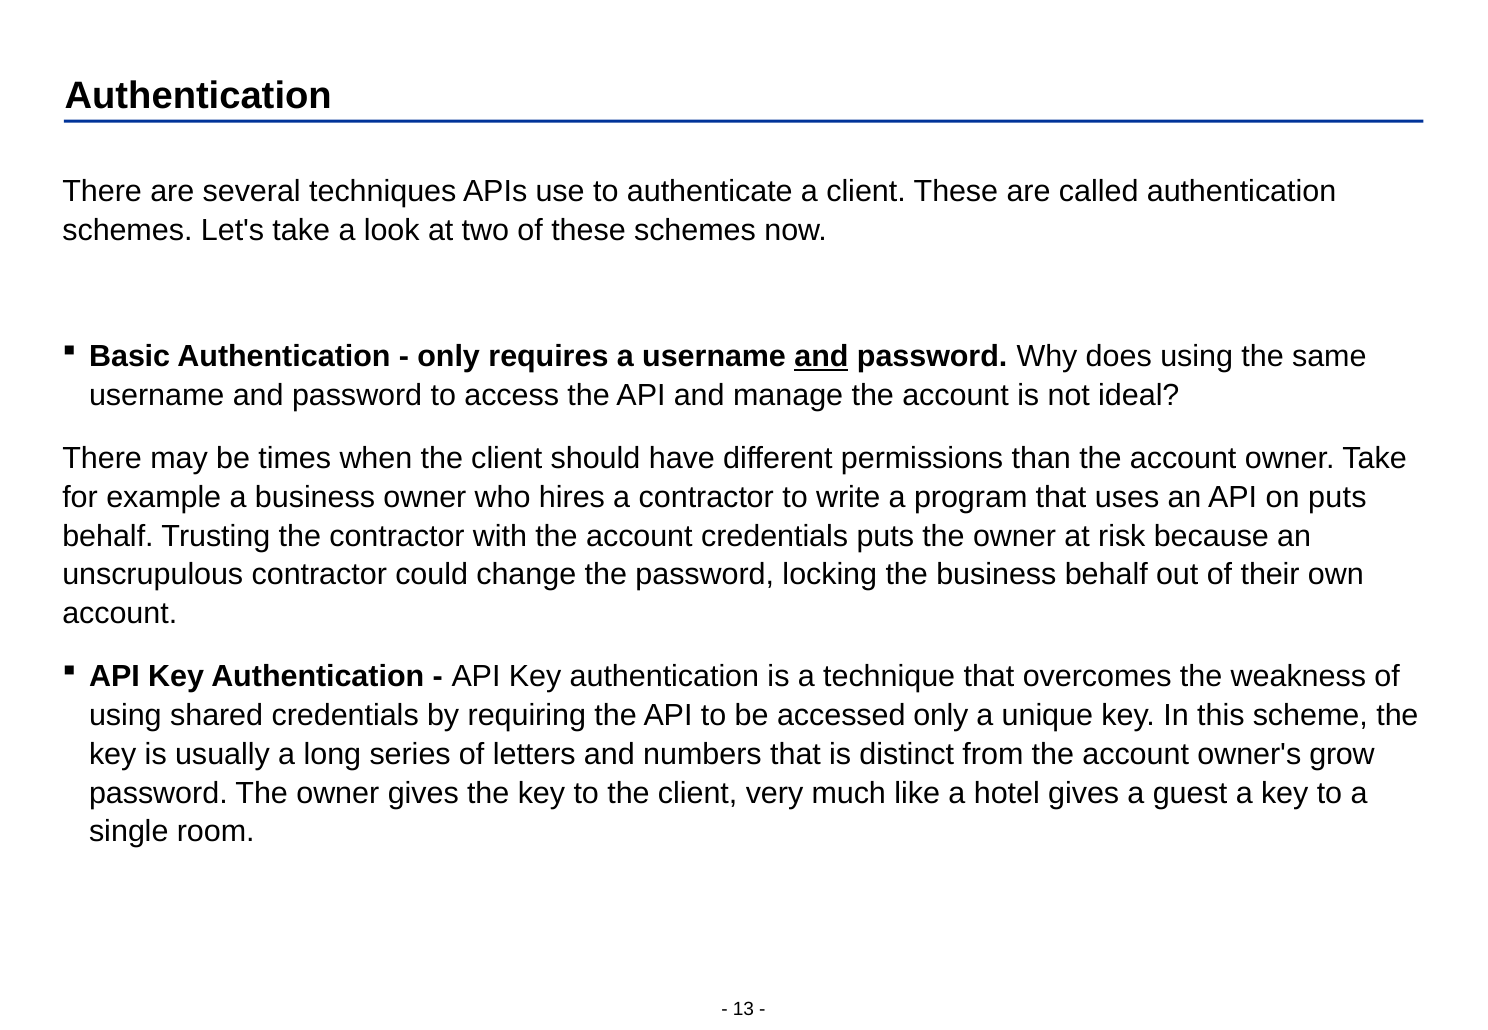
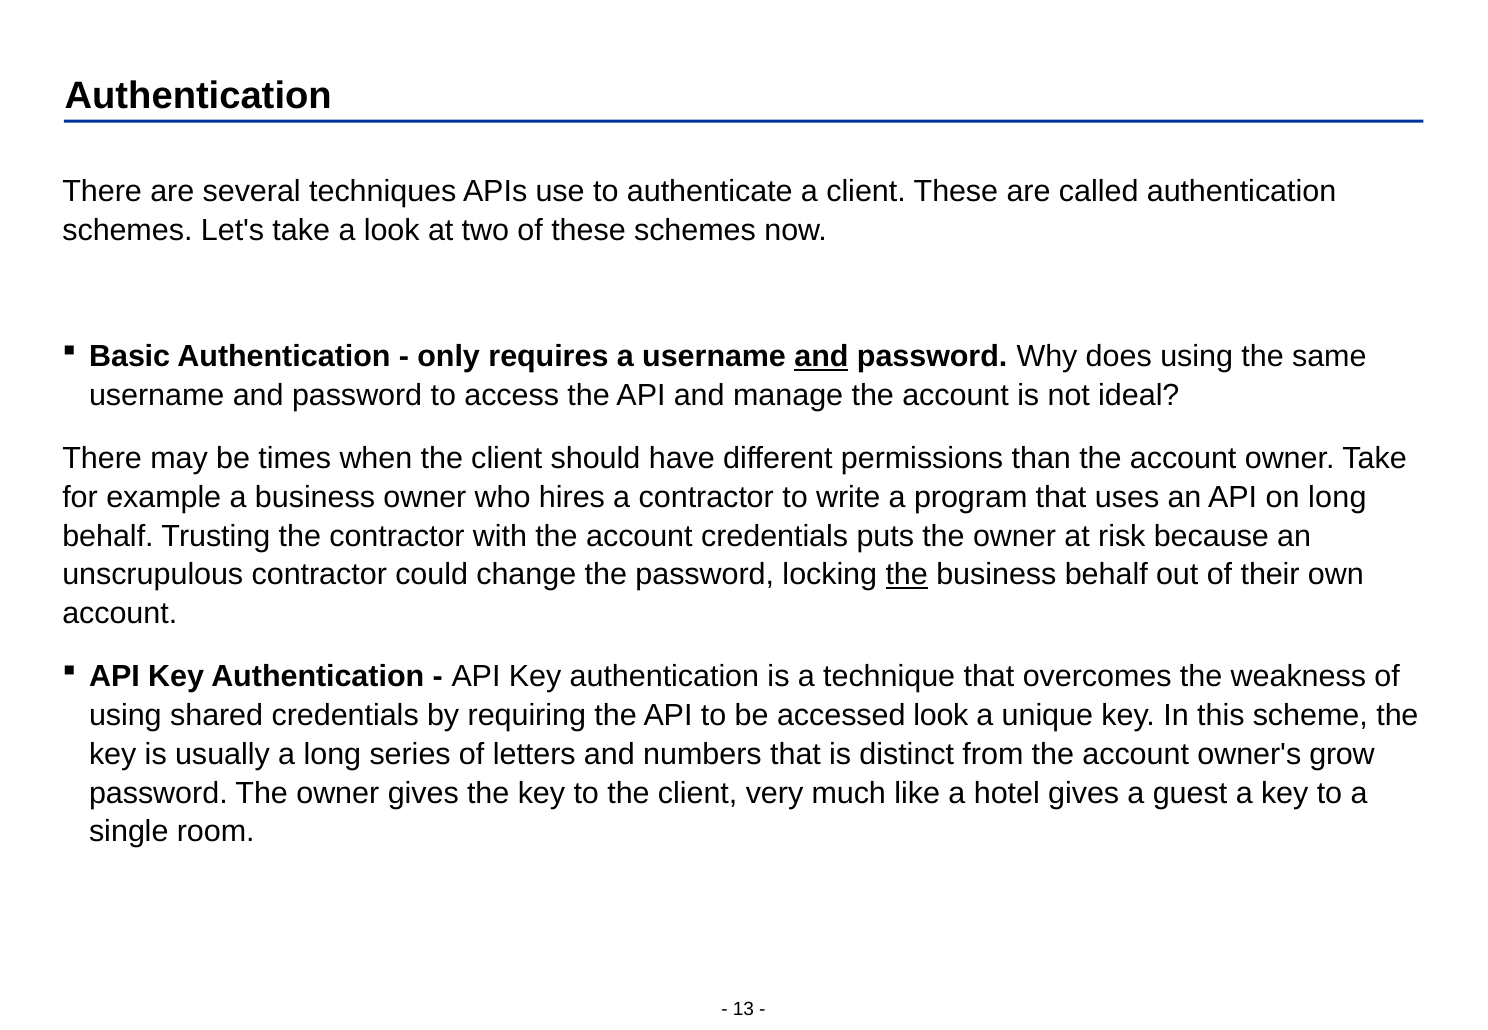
on puts: puts -> long
the at (907, 575) underline: none -> present
accessed only: only -> look
